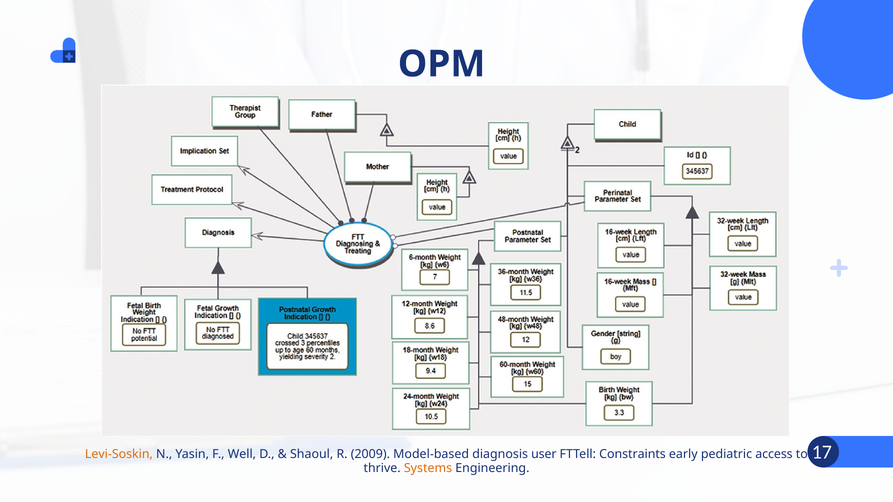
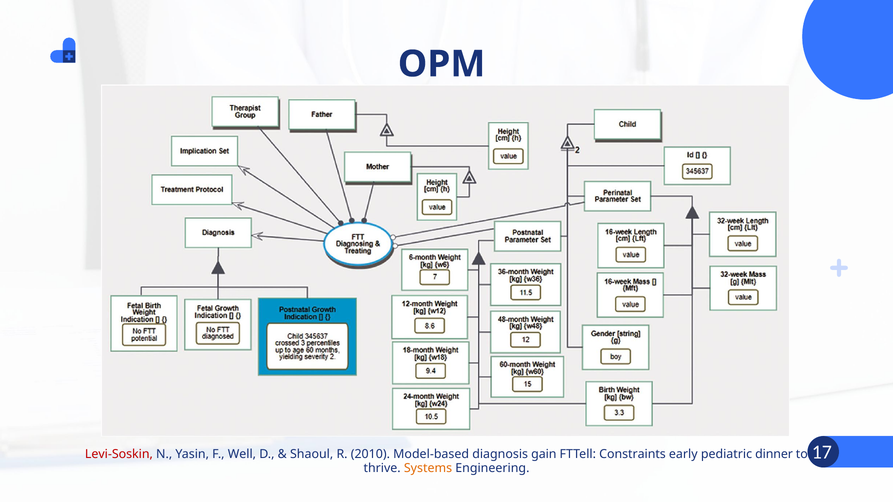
Levi‐Soskin colour: orange -> red
2009: 2009 -> 2010
user: user -> gain
access: access -> dinner
